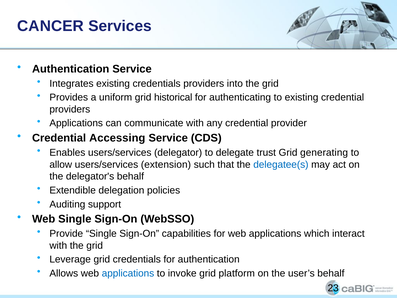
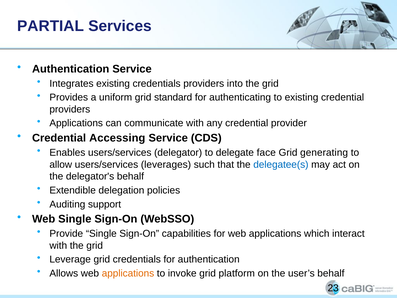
CANCER: CANCER -> PARTIAL
historical: historical -> standard
trust: trust -> face
extension: extension -> leverages
applications at (128, 273) colour: blue -> orange
